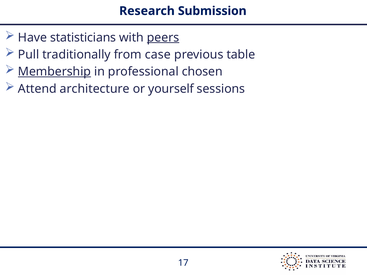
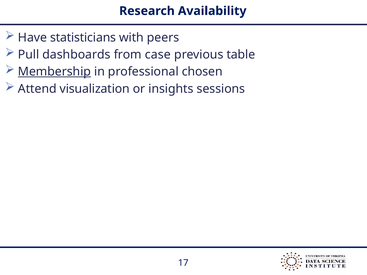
Submission: Submission -> Availability
peers underline: present -> none
traditionally: traditionally -> dashboards
architecture: architecture -> visualization
yourself: yourself -> insights
